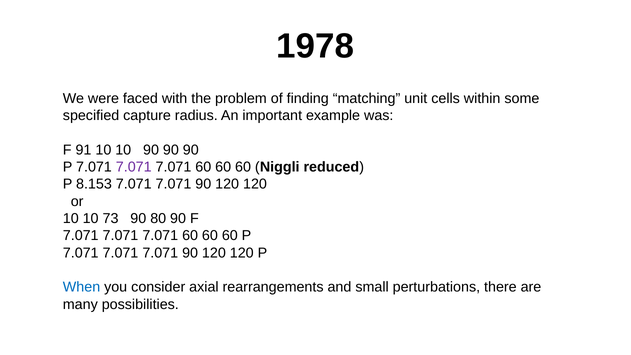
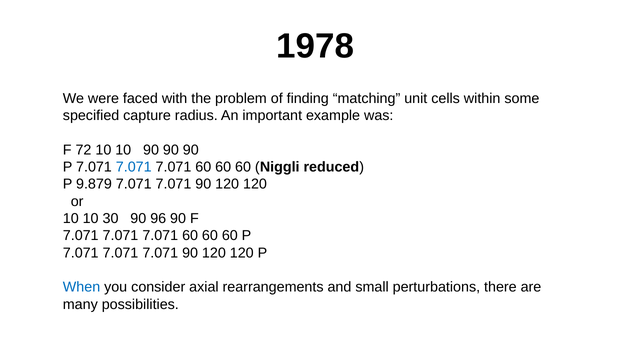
91: 91 -> 72
7.071 at (134, 167) colour: purple -> blue
8.153: 8.153 -> 9.879
73: 73 -> 30
80: 80 -> 96
